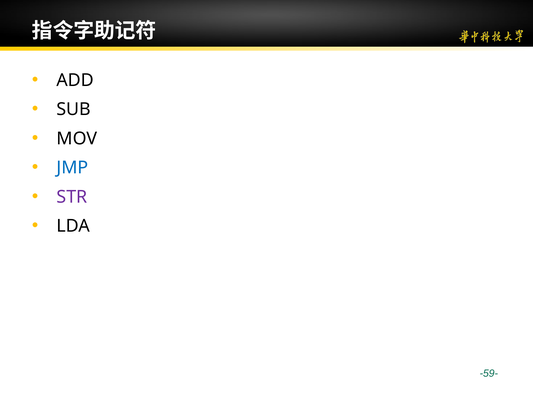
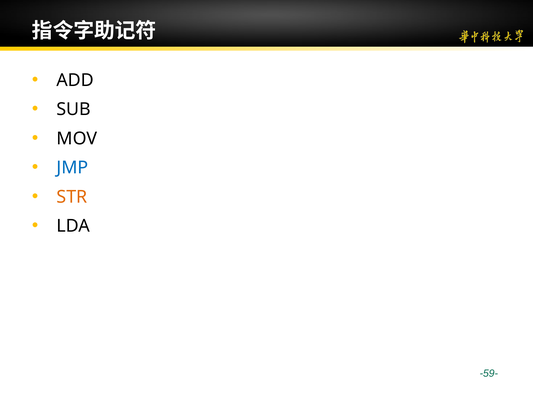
STR colour: purple -> orange
